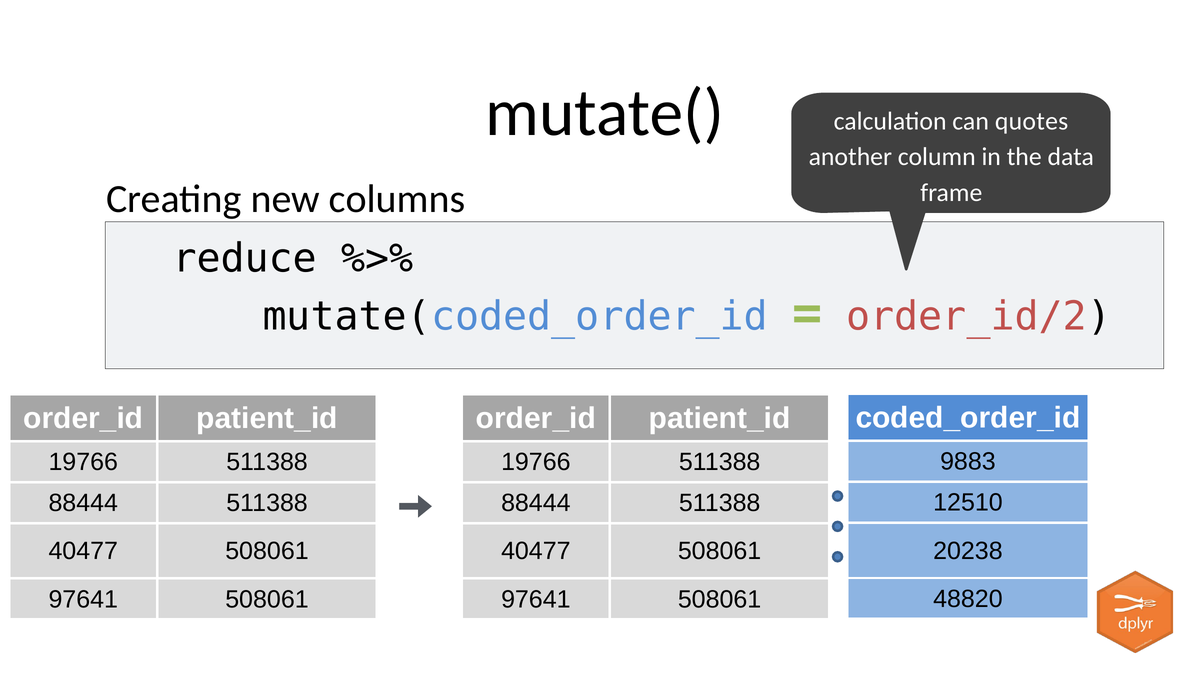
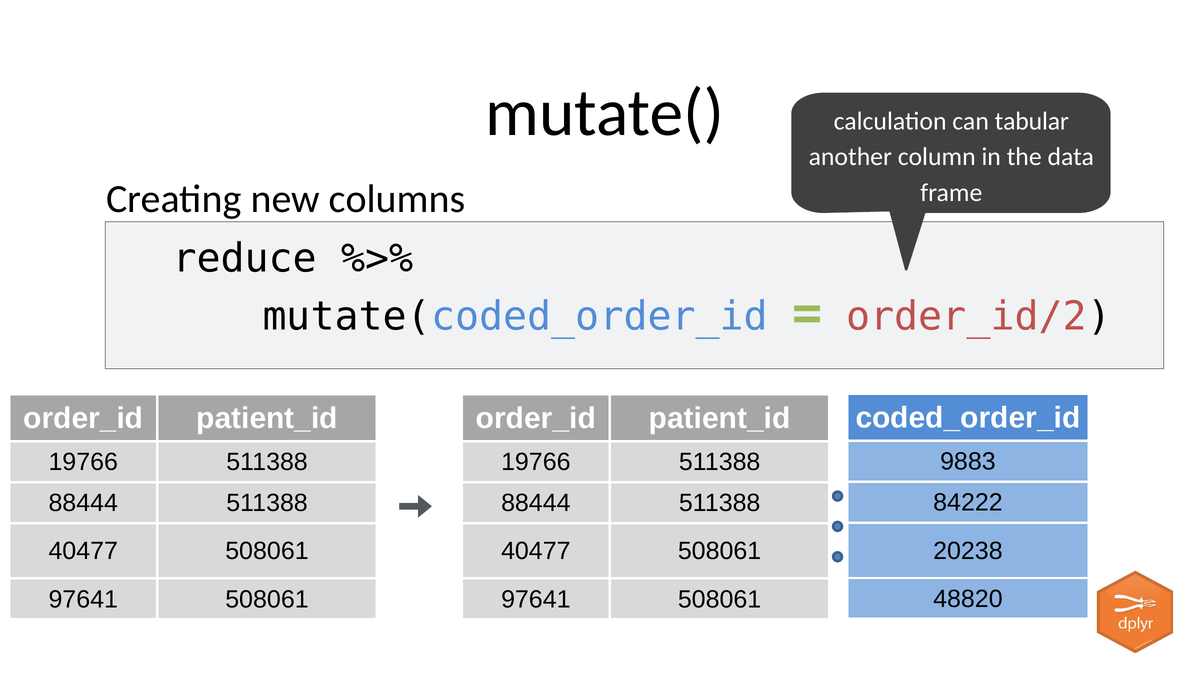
quotes: quotes -> tabular
12510: 12510 -> 84222
